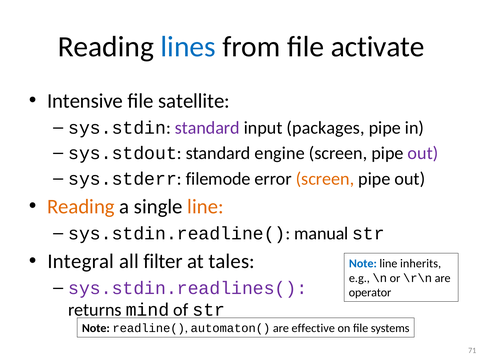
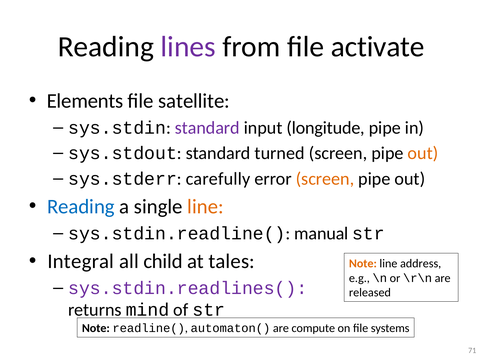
lines colour: blue -> purple
Intensive: Intensive -> Elements
packages: packages -> longitude
engine: engine -> turned
out at (423, 153) colour: purple -> orange
filemode: filemode -> carefully
Reading at (81, 207) colour: orange -> blue
filter: filter -> child
Note at (363, 264) colour: blue -> orange
inherits: inherits -> address
operator: operator -> released
effective: effective -> compute
